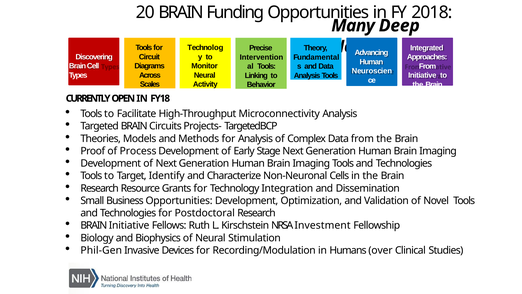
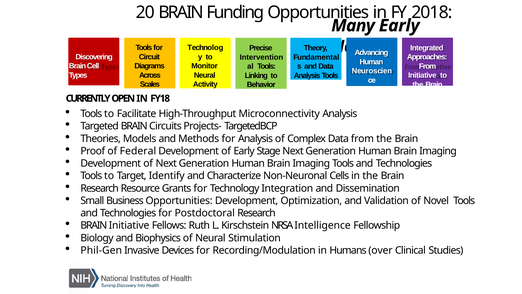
Deep at (399, 26): Deep -> Early
Process: Process -> Federal
Investment: Investment -> Intelligence
